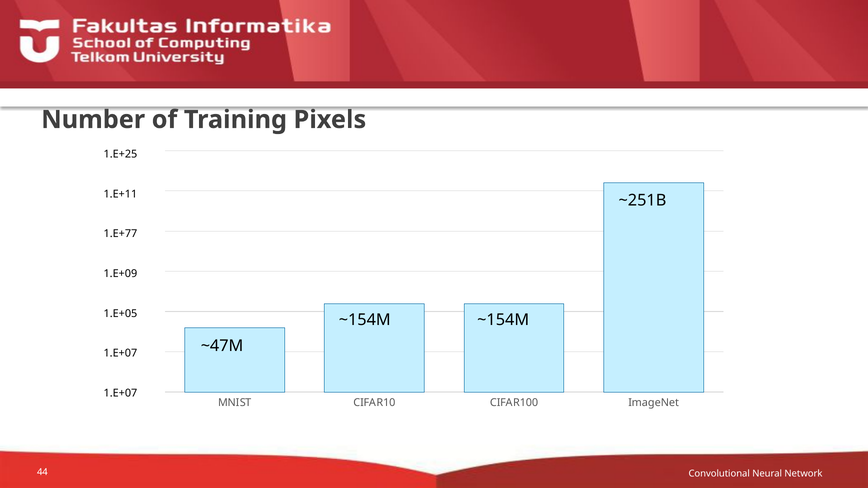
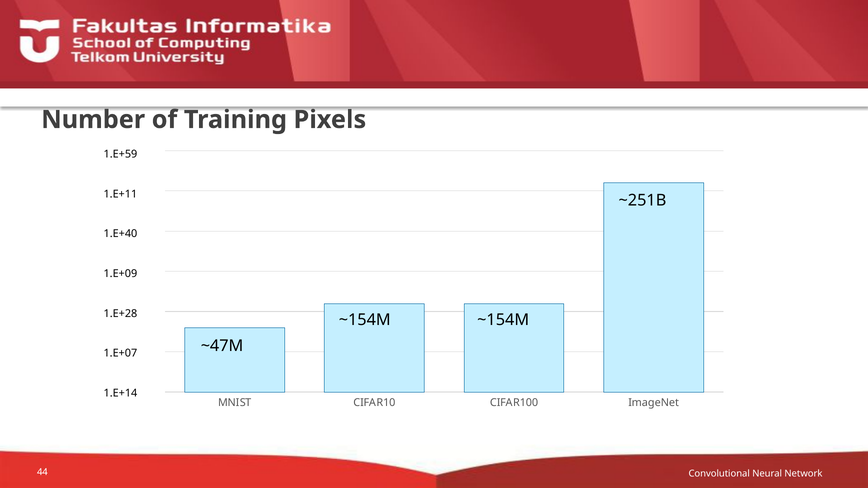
1.E+25: 1.E+25 -> 1.E+59
1.E+77: 1.E+77 -> 1.E+40
1.E+05: 1.E+05 -> 1.E+28
1.E+07 at (120, 393): 1.E+07 -> 1.E+14
